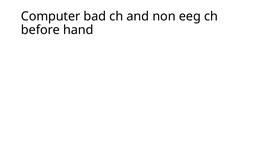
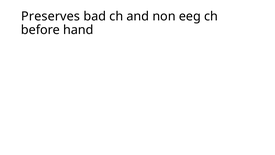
Computer: Computer -> Preserves
